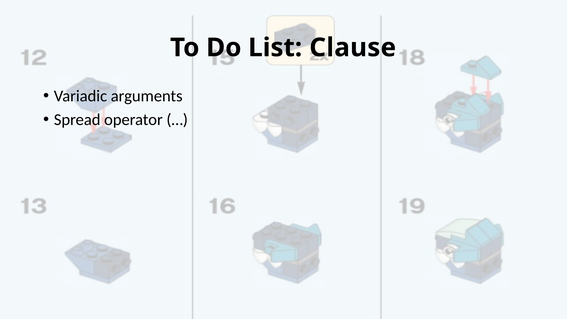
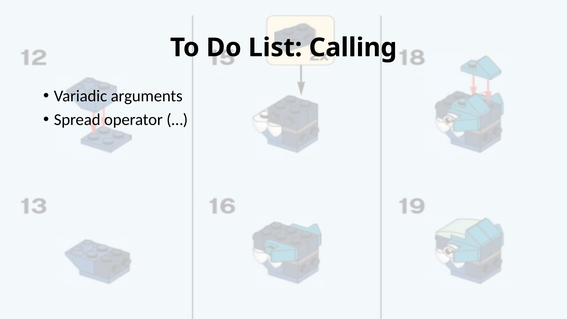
Clause: Clause -> Calling
